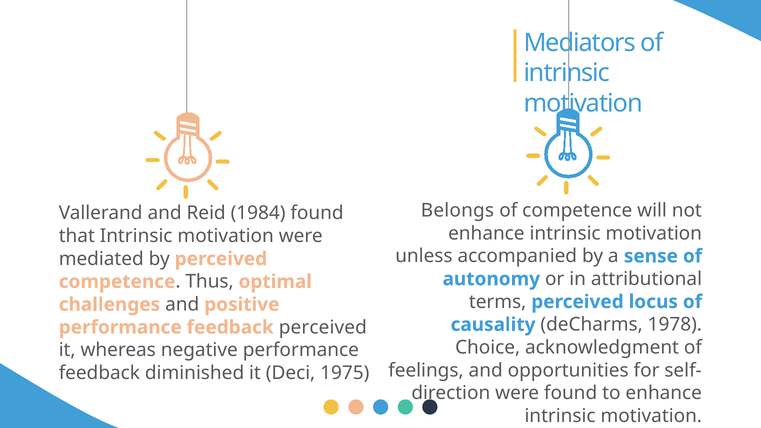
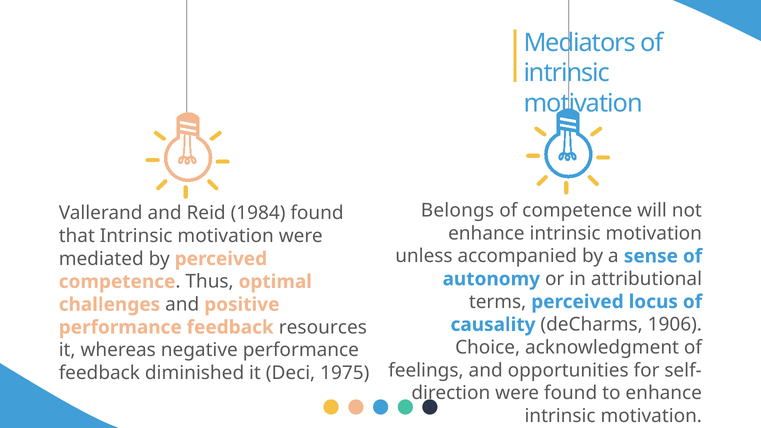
1978: 1978 -> 1906
perceived at (323, 327): perceived -> resources
